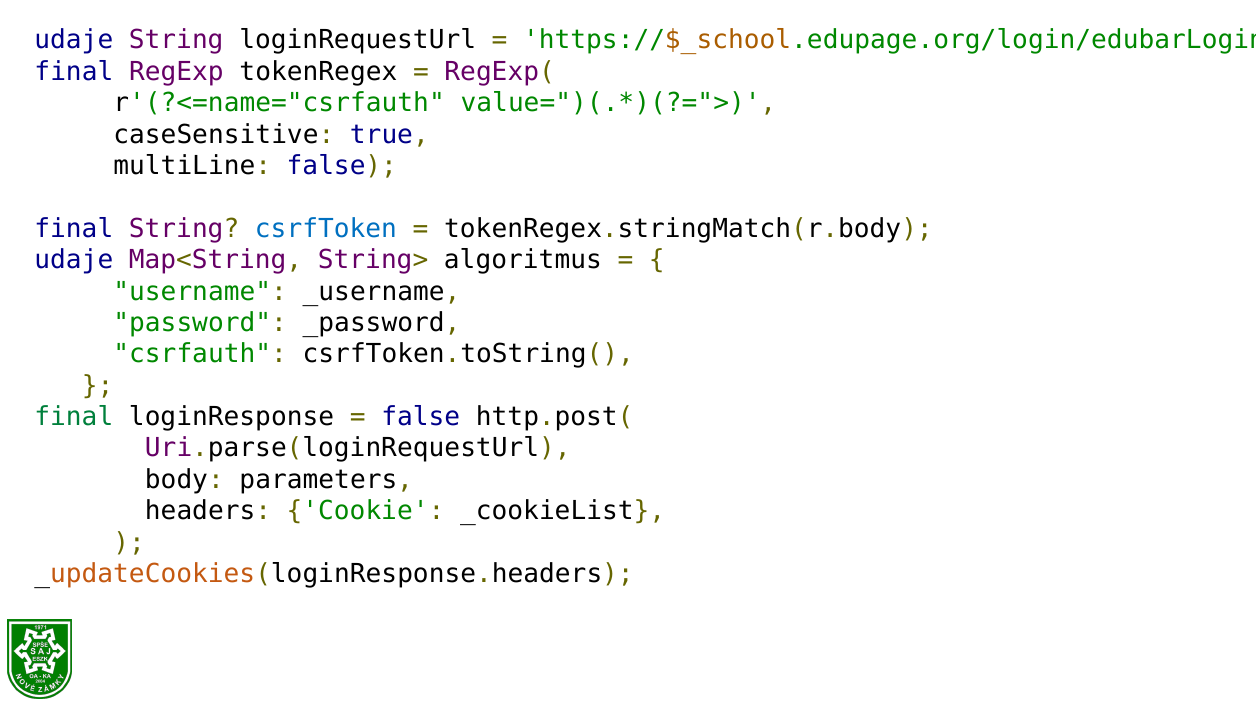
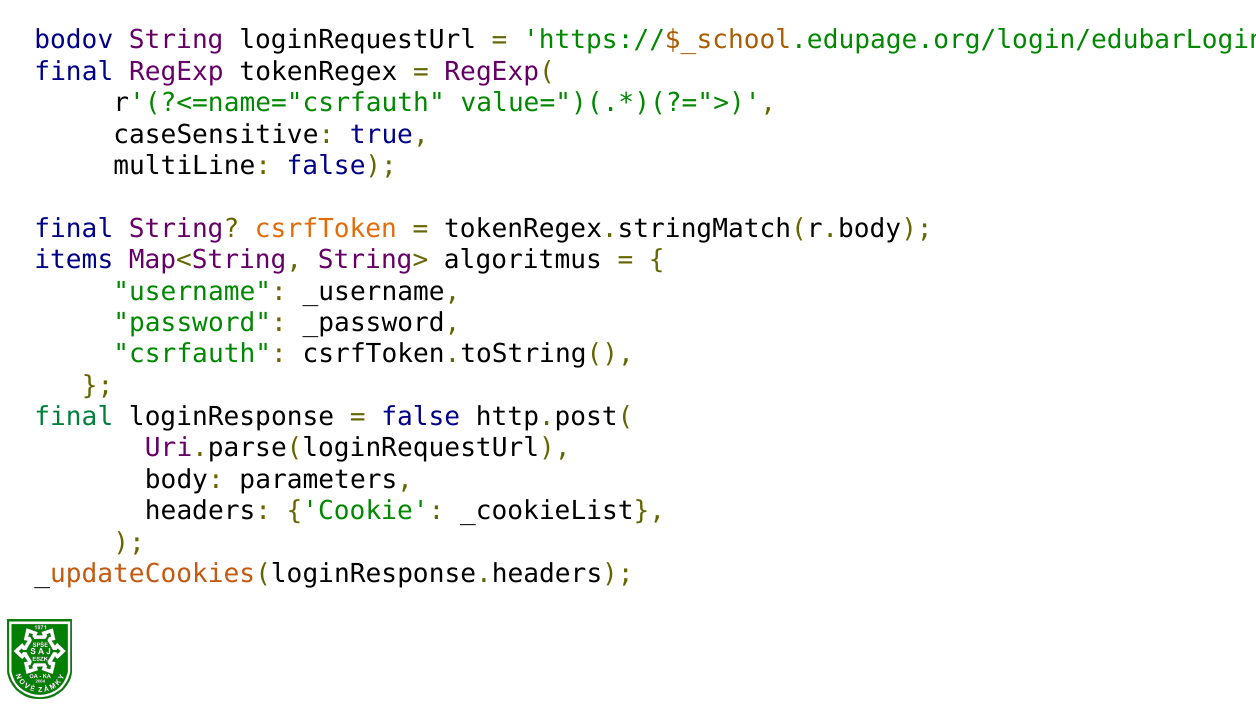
udaje at (74, 40): udaje -> bodov
csrfToken colour: blue -> orange
udaje at (74, 260): udaje -> items
